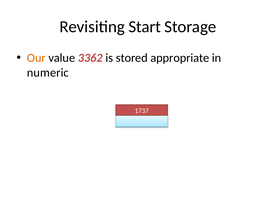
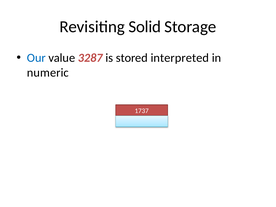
Start: Start -> Solid
Our colour: orange -> blue
3362: 3362 -> 3287
appropriate: appropriate -> interpreted
